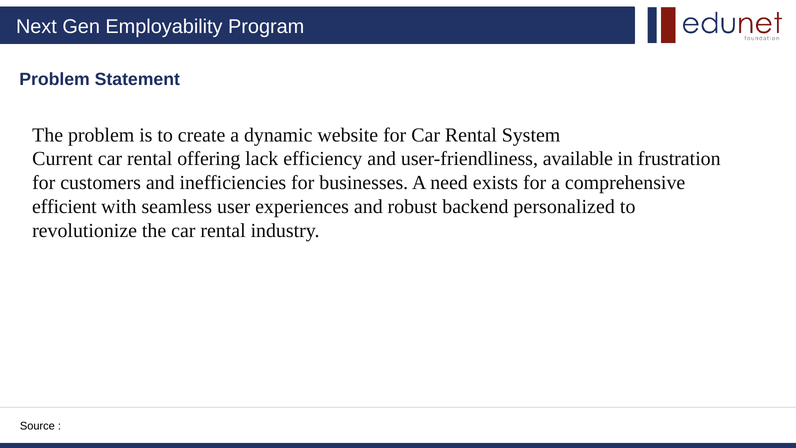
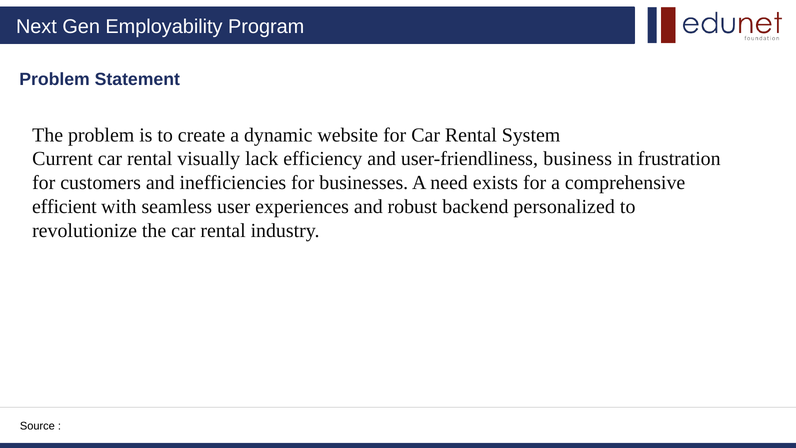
offering: offering -> visually
available: available -> business
